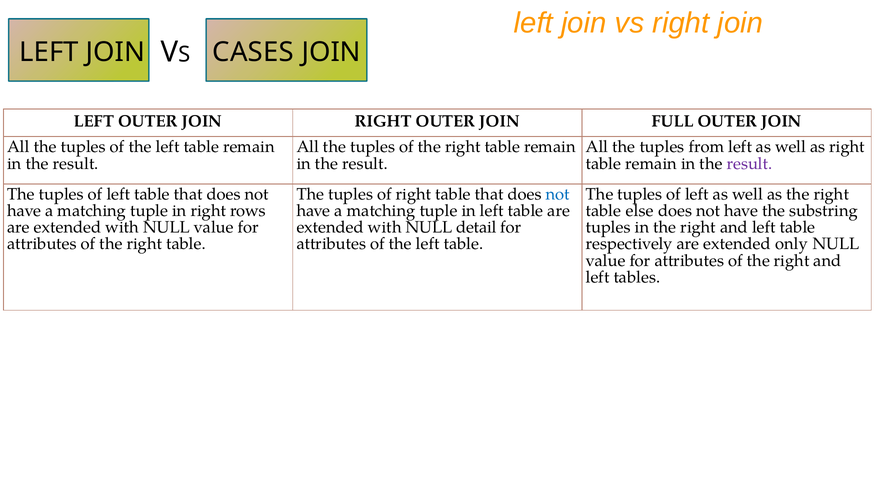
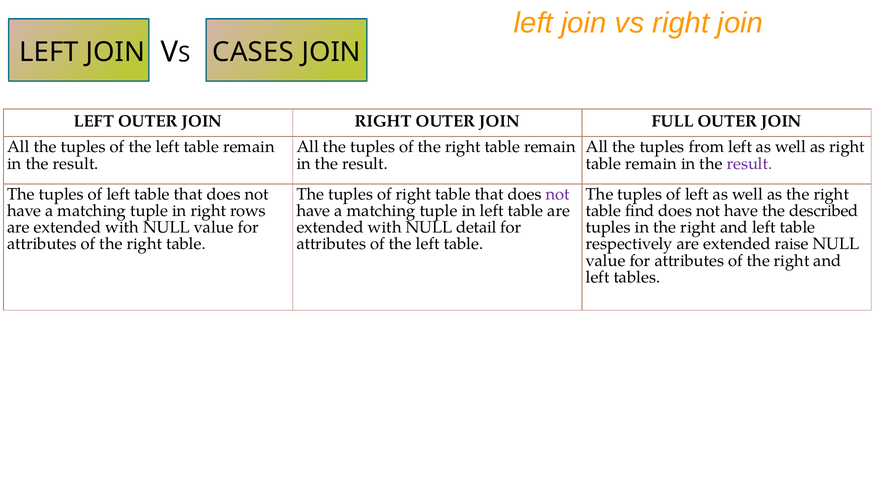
not at (558, 194) colour: blue -> purple
else: else -> find
substring: substring -> described
only: only -> raise
